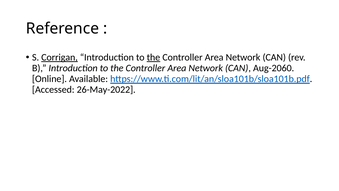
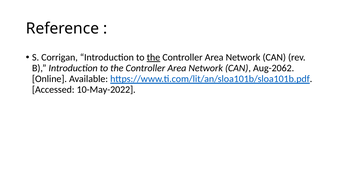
Corrigan underline: present -> none
Aug-2060: Aug-2060 -> Aug-2062
26-May-2022: 26-May-2022 -> 10-May-2022
